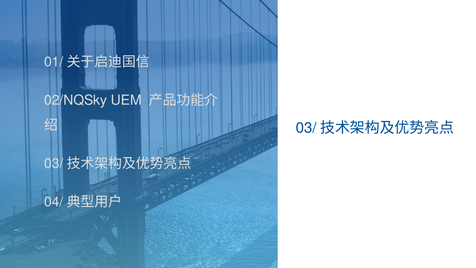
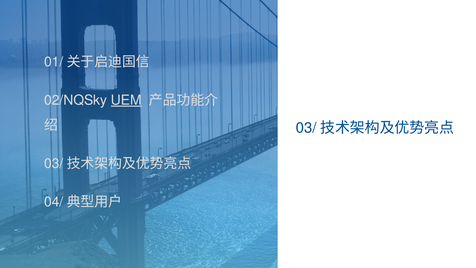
UEM underline: none -> present
